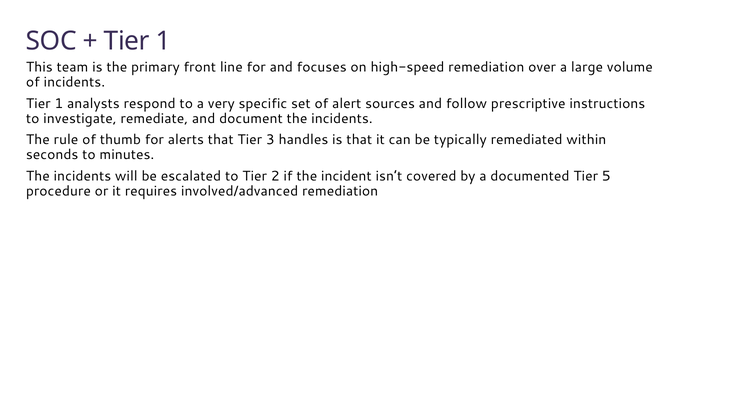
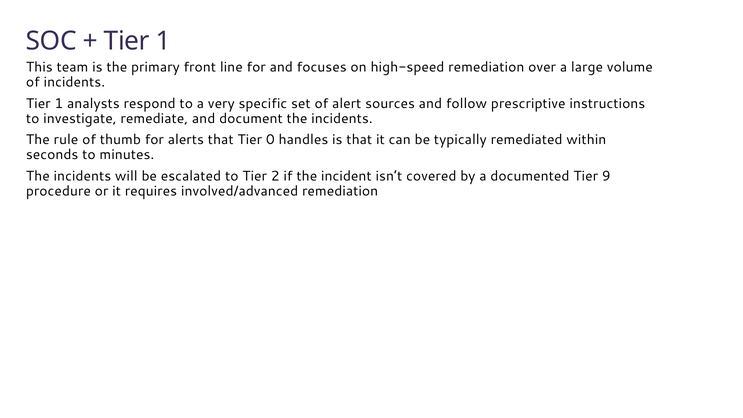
3: 3 -> 0
5: 5 -> 9
